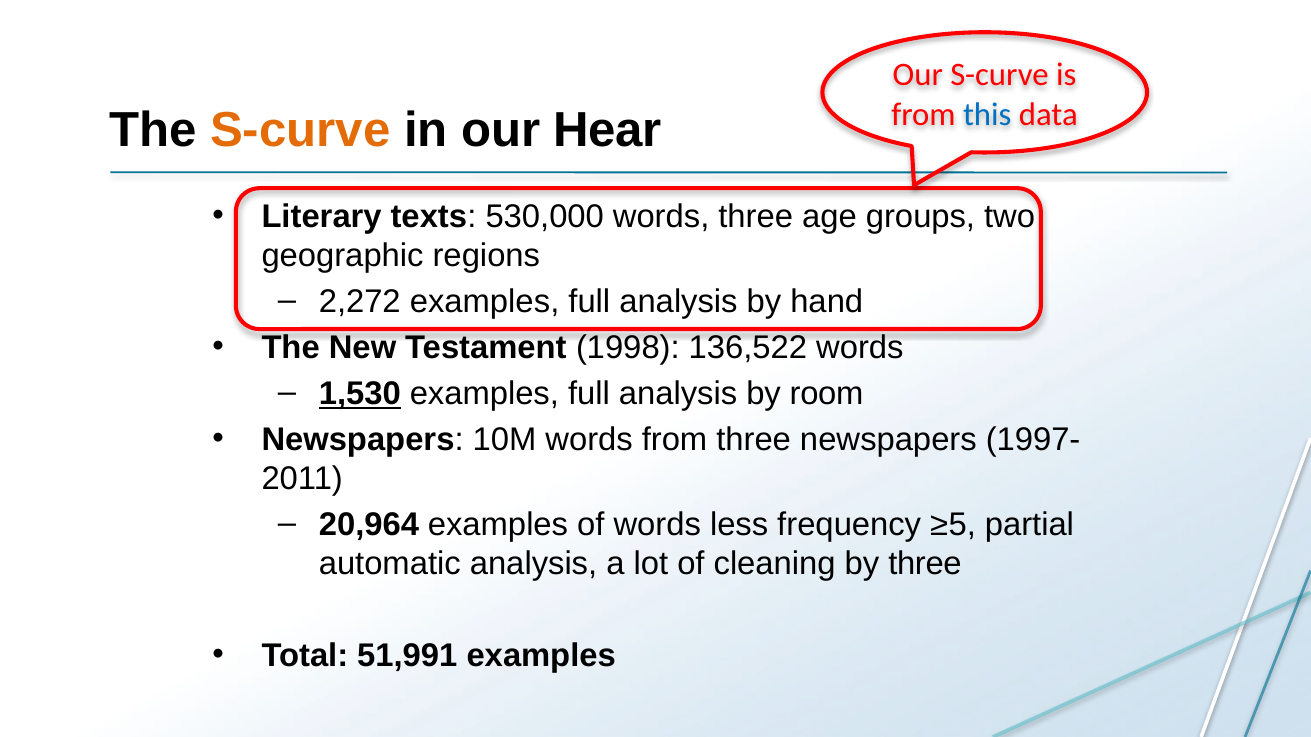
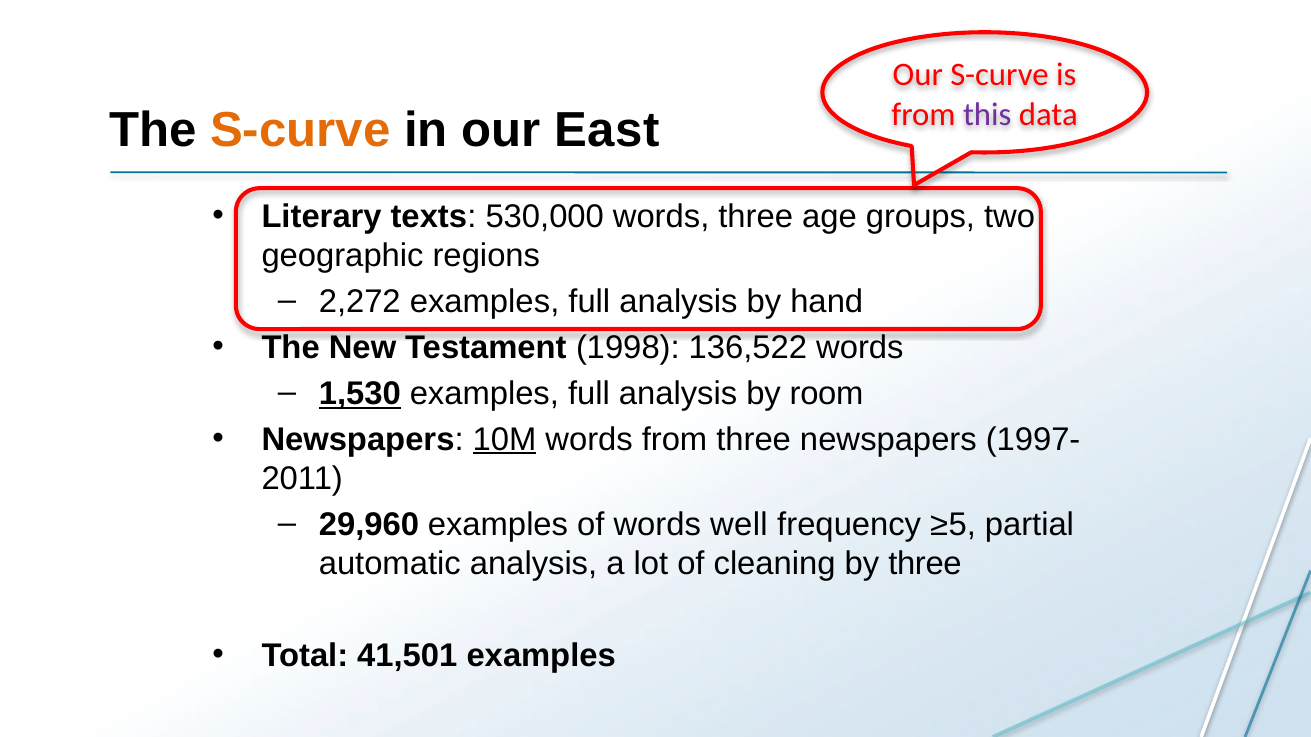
this colour: blue -> purple
Hear: Hear -> East
10M underline: none -> present
20,964: 20,964 -> 29,960
less: less -> well
51,991: 51,991 -> 41,501
